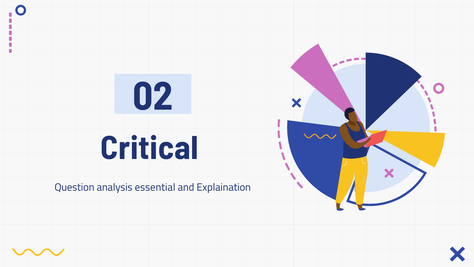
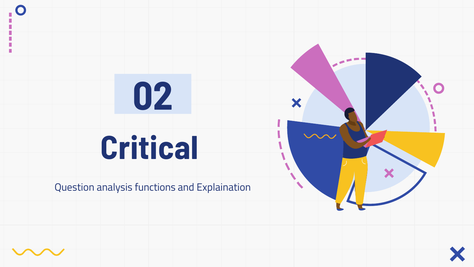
essential: essential -> functions
